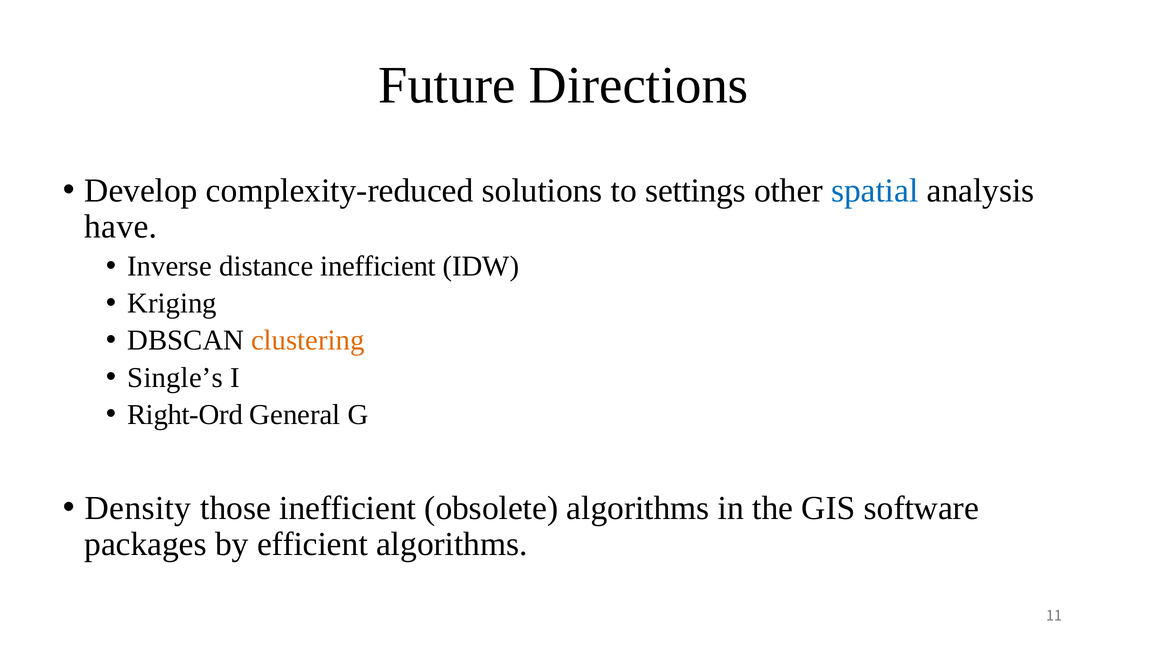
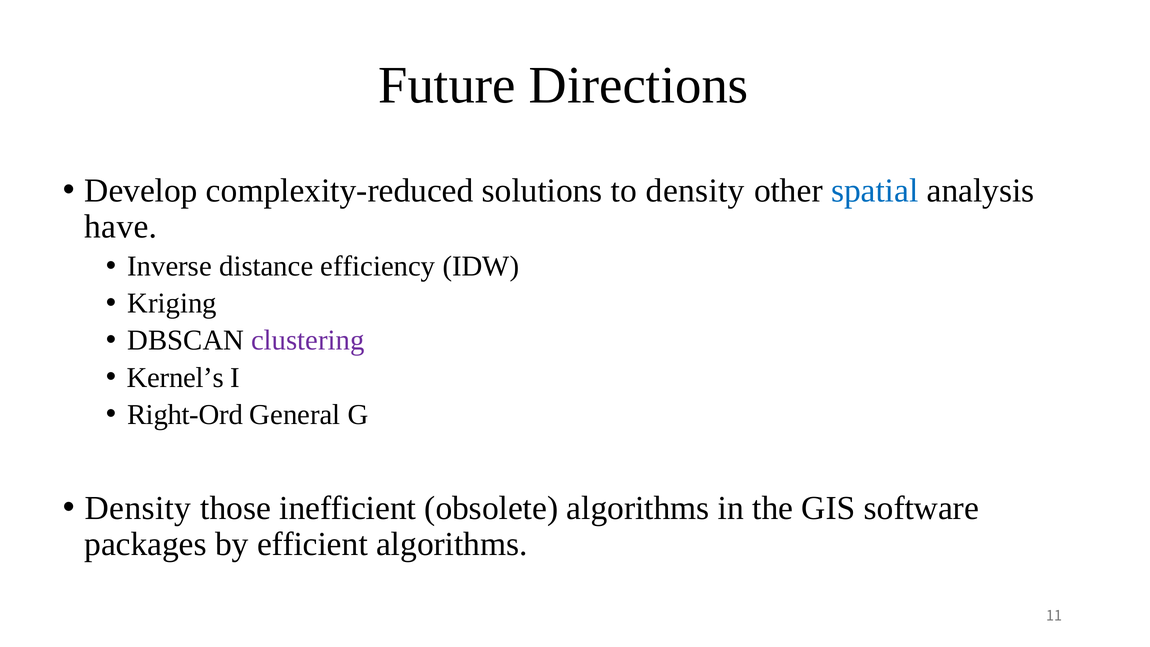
to settings: settings -> density
distance inefficient: inefficient -> efficiency
clustering colour: orange -> purple
Single’s: Single’s -> Kernel’s
